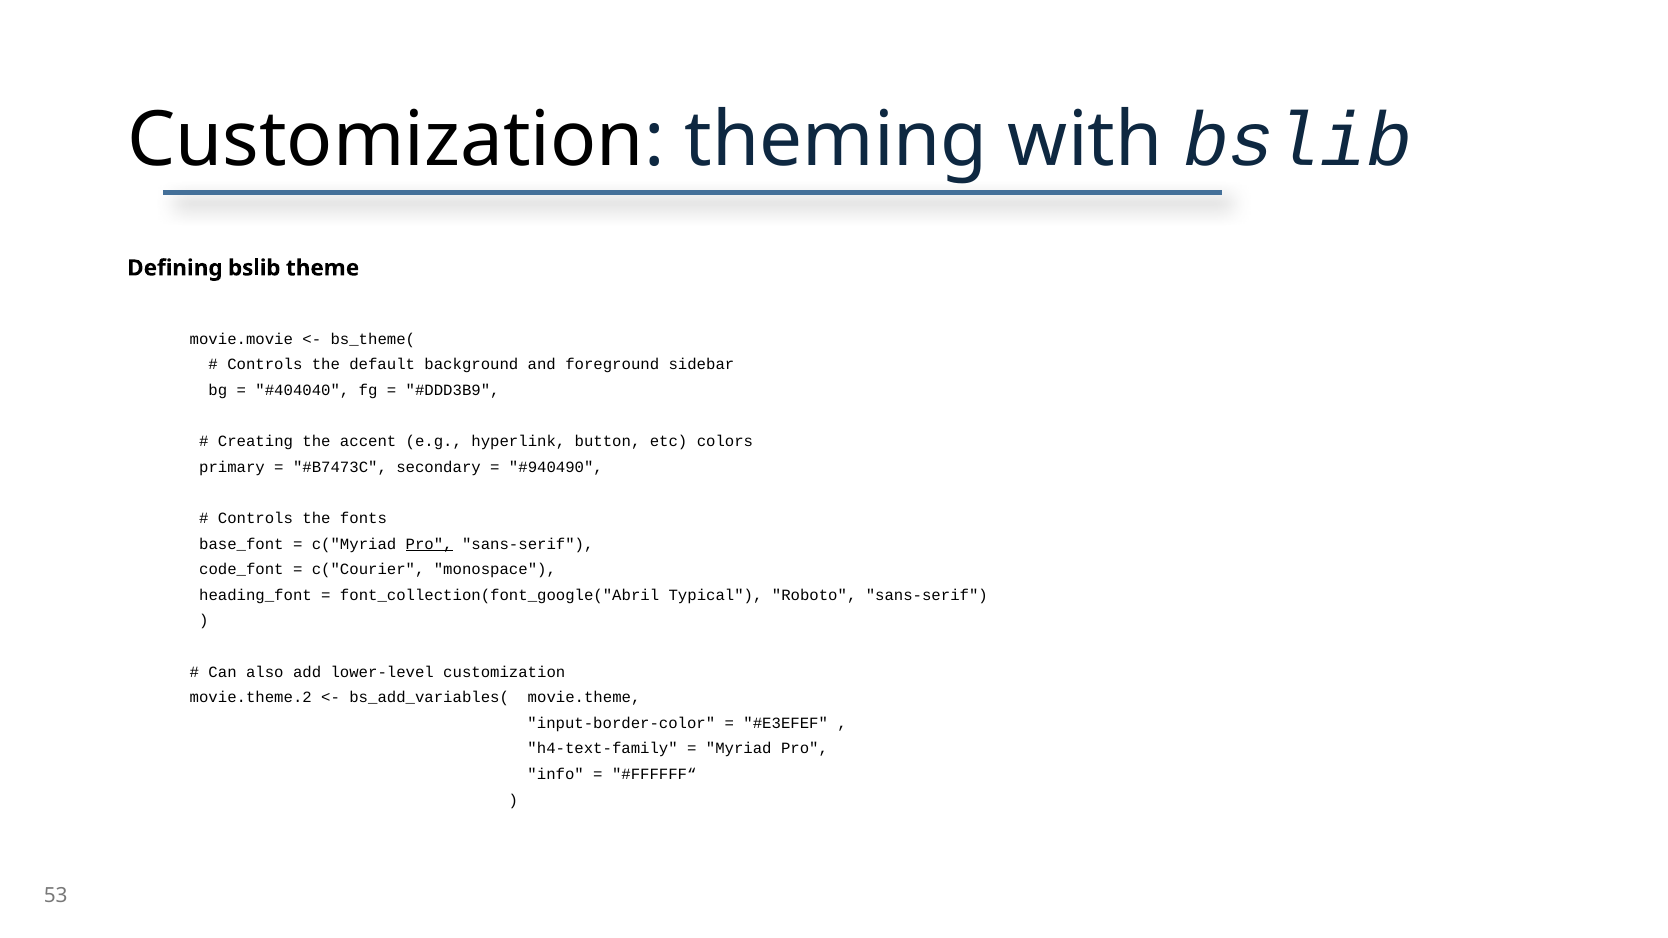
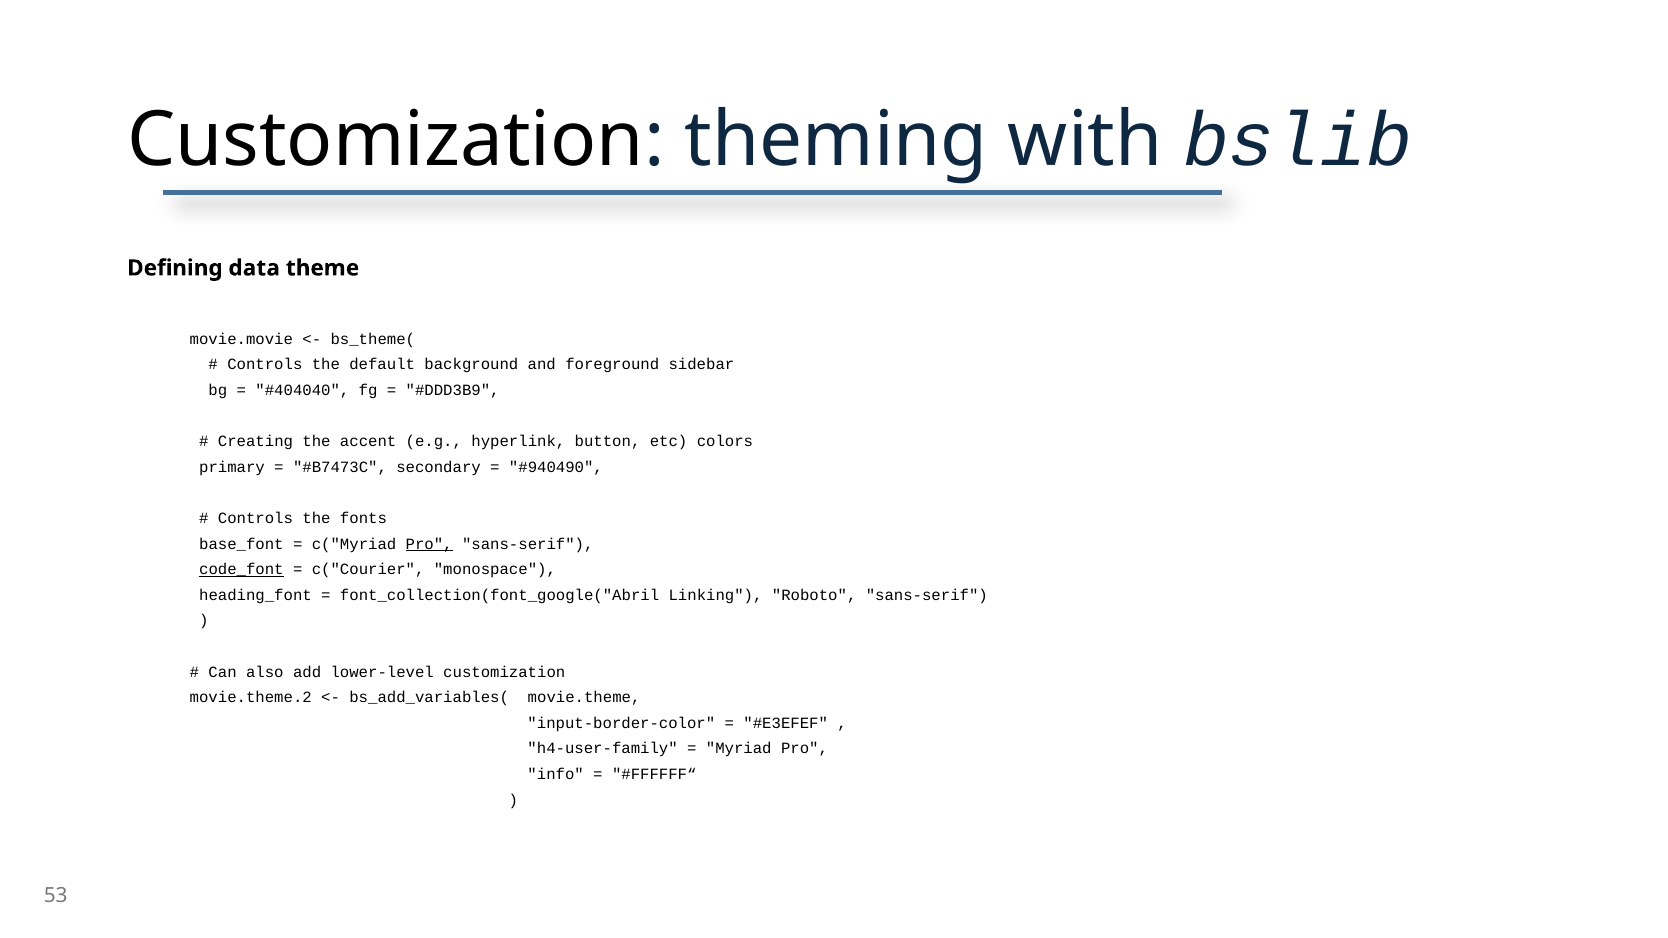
Defining bslib: bslib -> data
code_font underline: none -> present
Typical: Typical -> Linking
h4-text-family: h4-text-family -> h4-user-family
